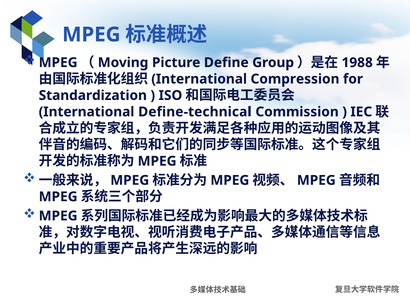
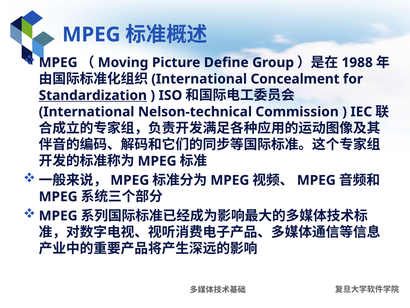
Compression: Compression -> Concealment
Standardization underline: none -> present
Define-technical: Define-technical -> Nelson-technical
